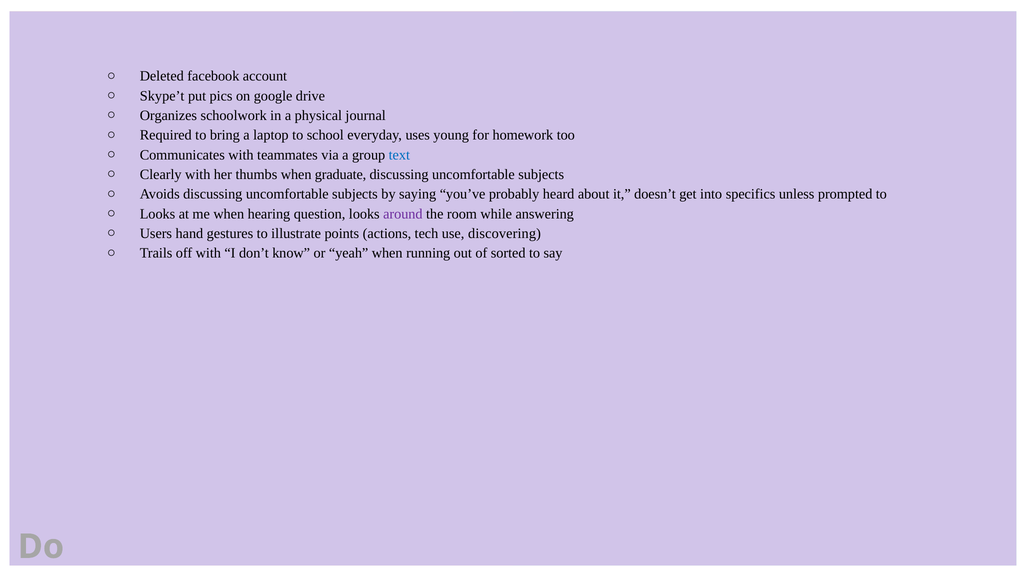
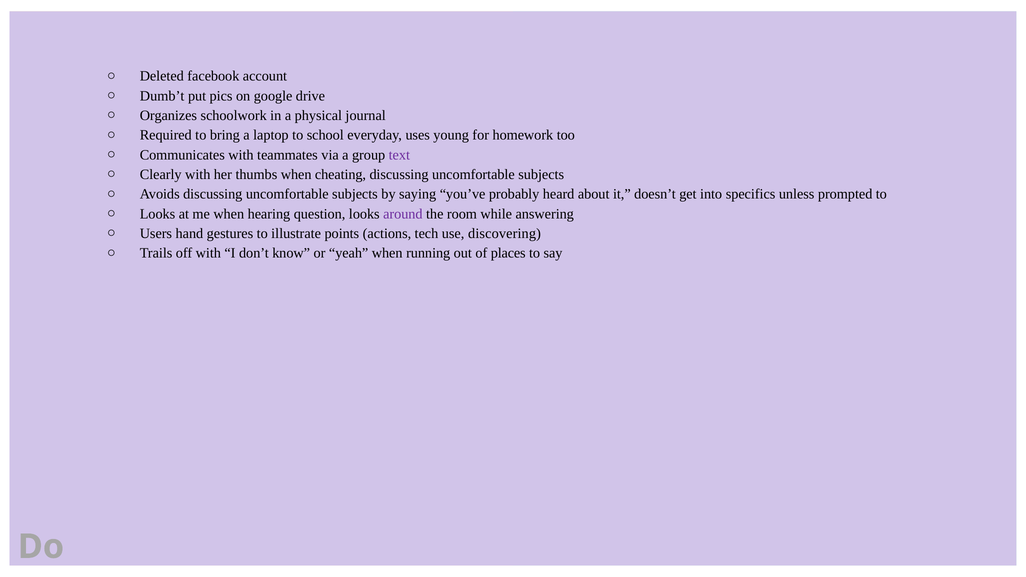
Skype’t: Skype’t -> Dumb’t
text colour: blue -> purple
graduate: graduate -> cheating
sorted: sorted -> places
